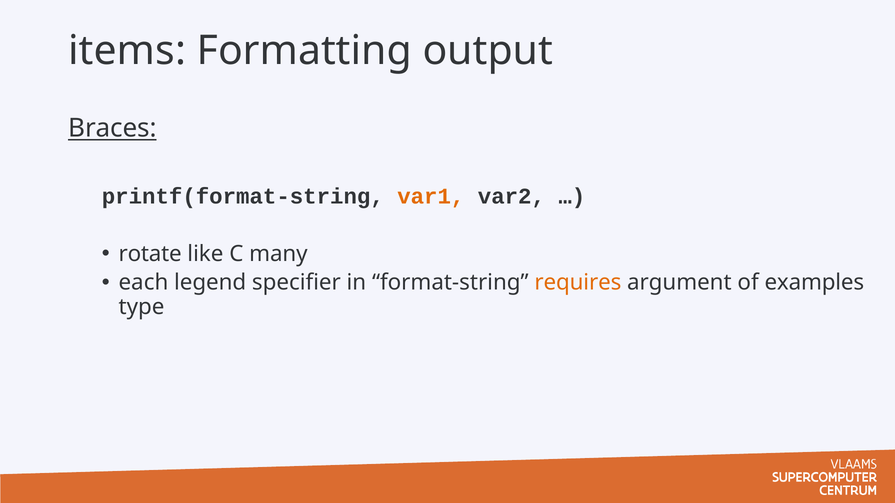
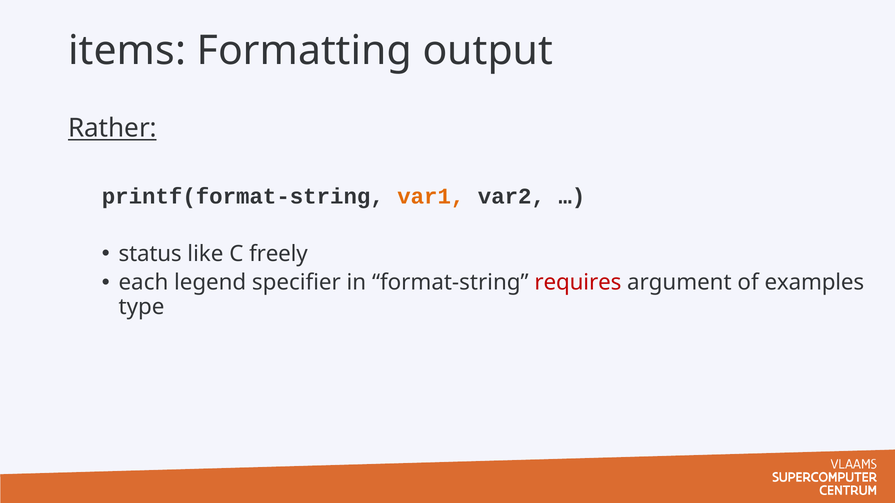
Braces: Braces -> Rather
rotate: rotate -> status
many: many -> freely
requires colour: orange -> red
